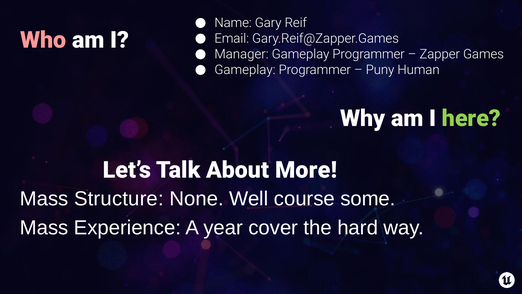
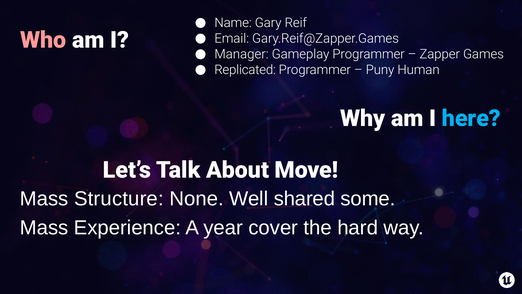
Gameplay at (245, 70): Gameplay -> Replicated
here colour: light green -> light blue
More: More -> Move
course: course -> shared
